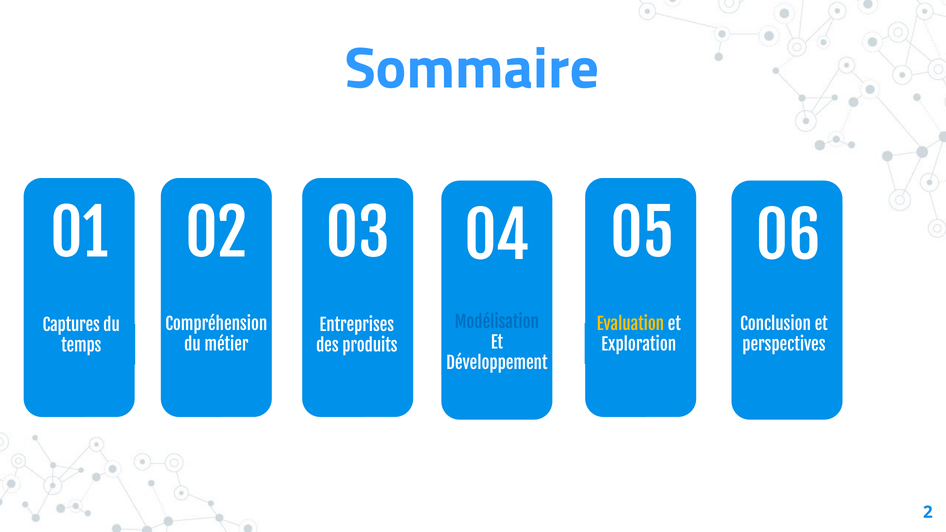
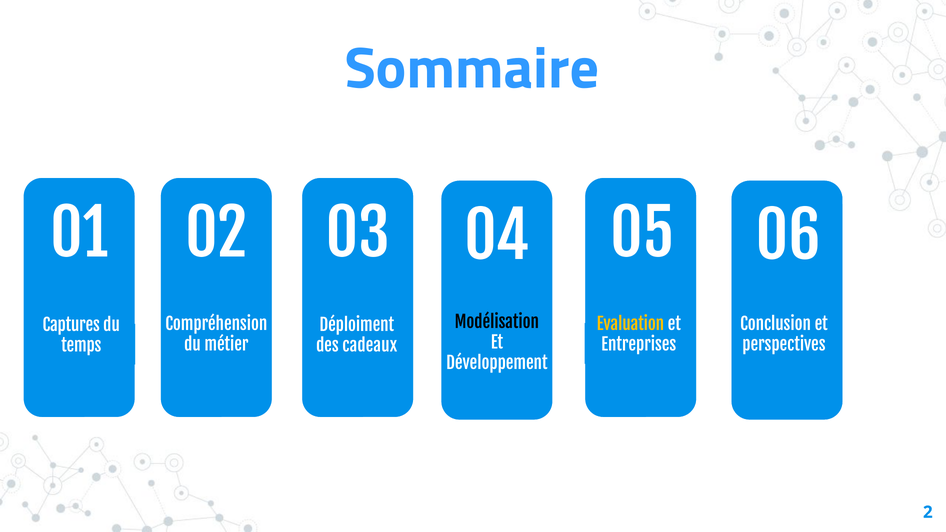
Modélisation colour: blue -> black
Entreprises: Entreprises -> Déploiment
Exploration: Exploration -> Entreprises
produits: produits -> cadeaux
